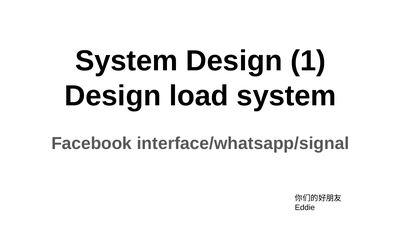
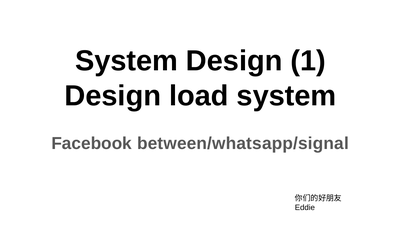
interface/whatsapp/signal: interface/whatsapp/signal -> between/whatsapp/signal
